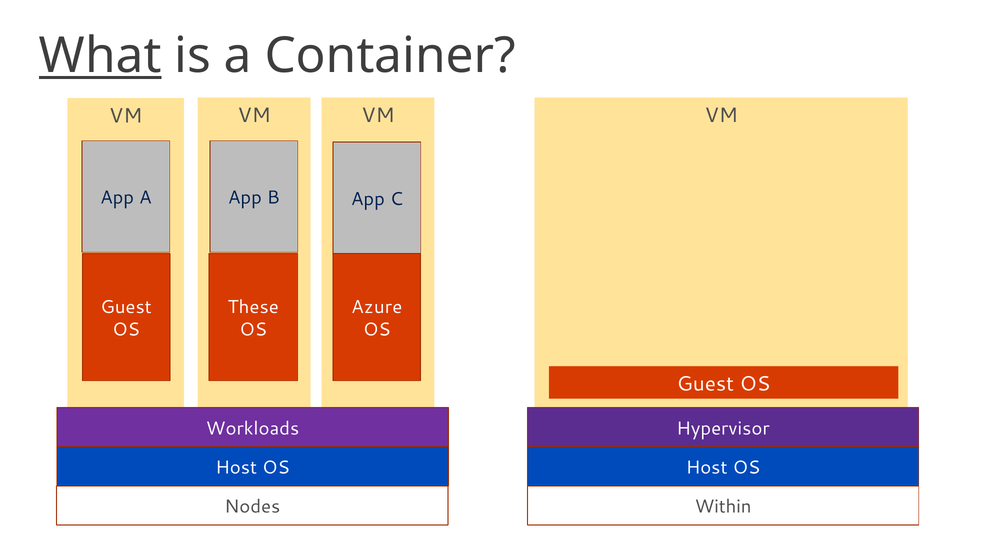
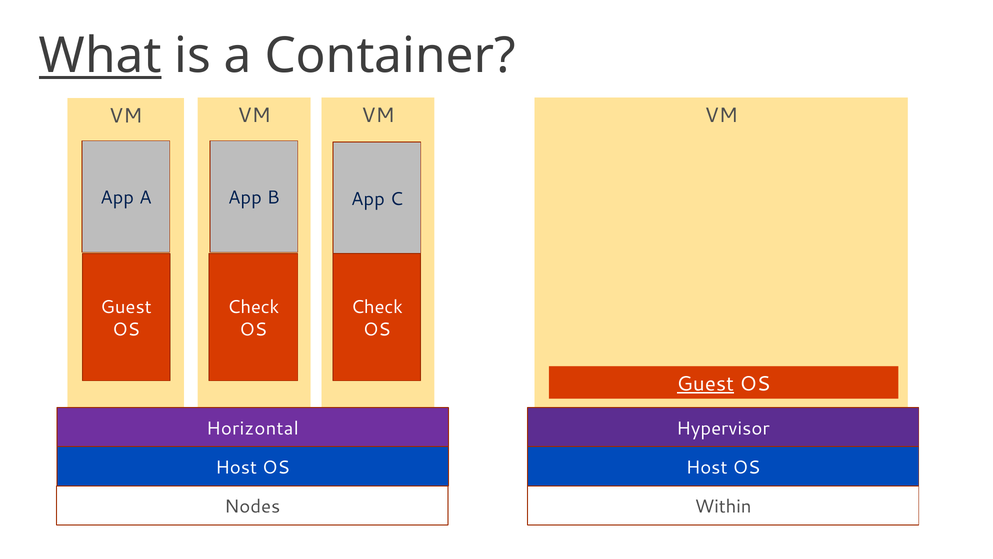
These at (253, 307): These -> Check
Azure at (377, 307): Azure -> Check
Guest at (705, 384) underline: none -> present
Workloads: Workloads -> Horizontal
